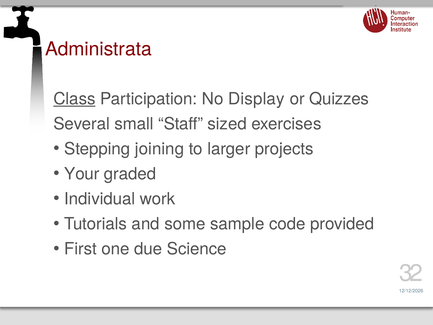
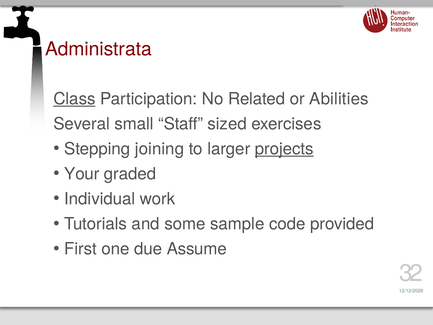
Display: Display -> Related
Quizzes: Quizzes -> Abilities
projects underline: none -> present
Science: Science -> Assume
